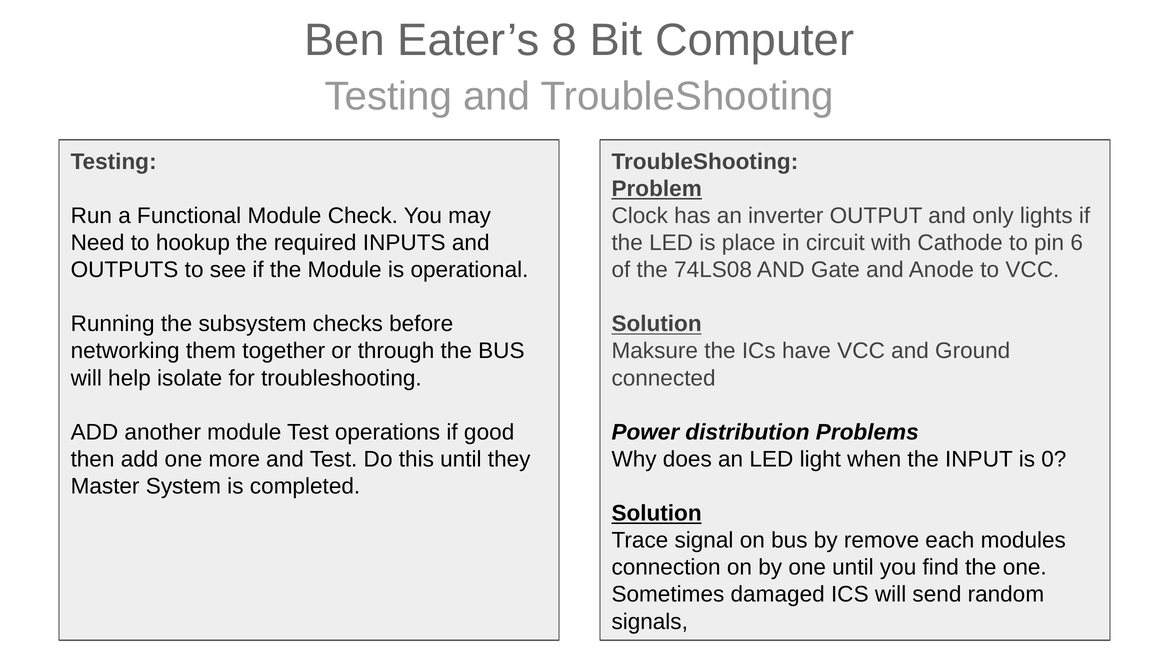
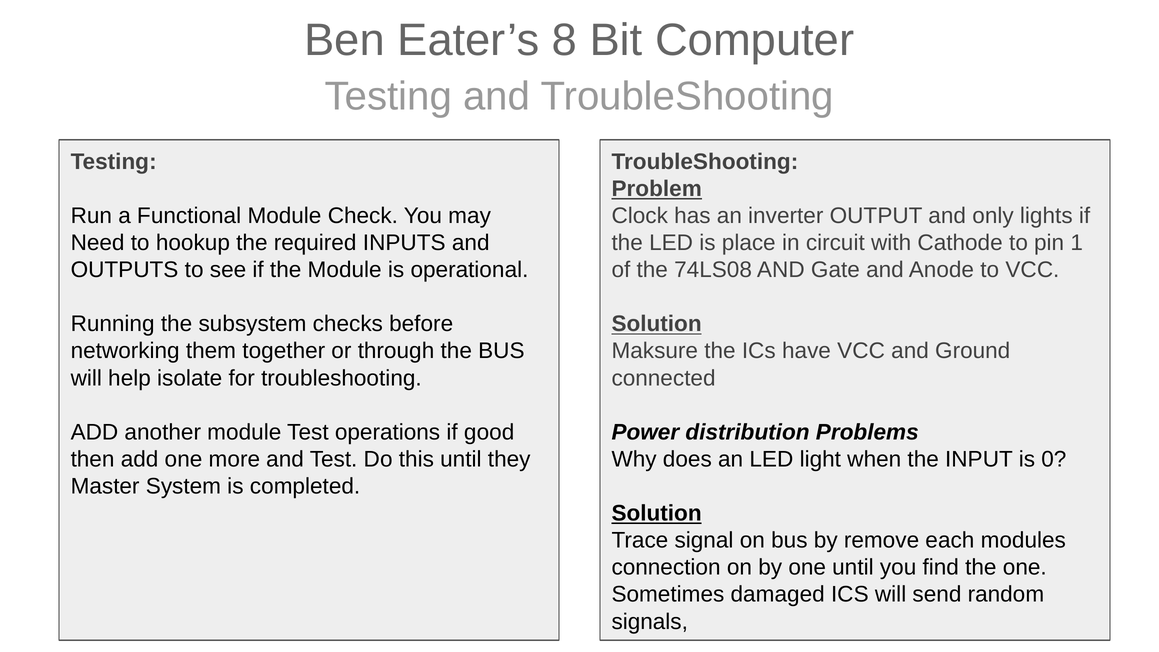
6: 6 -> 1
